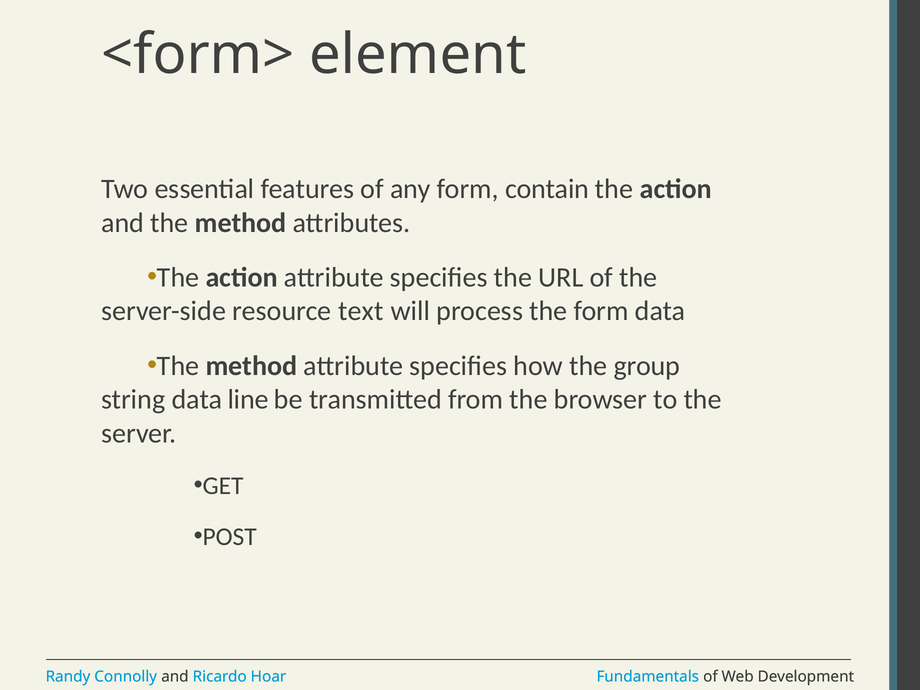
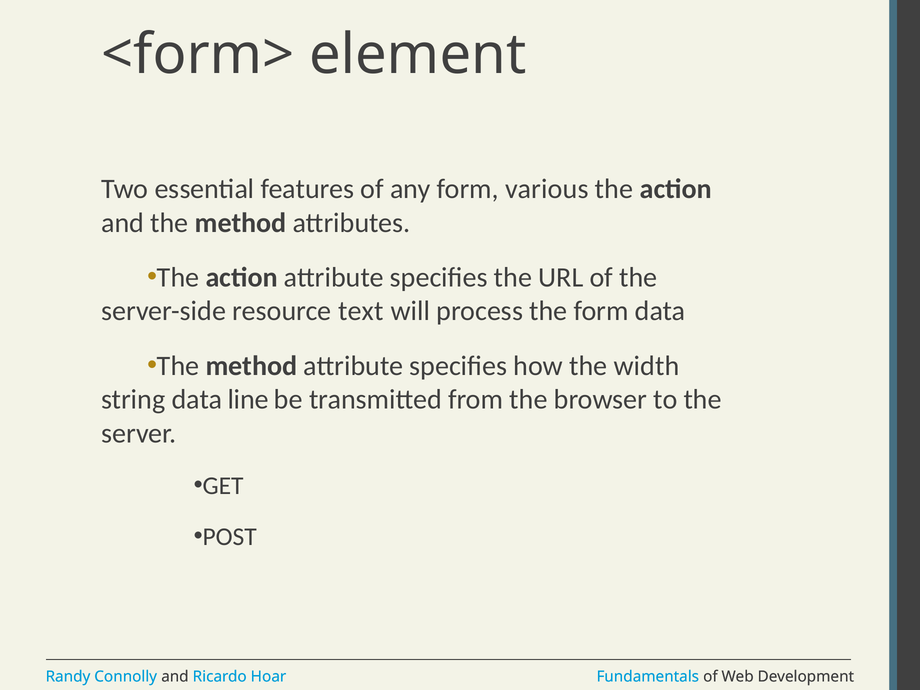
contain: contain -> various
group: group -> width
